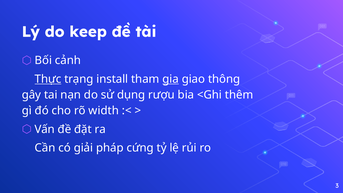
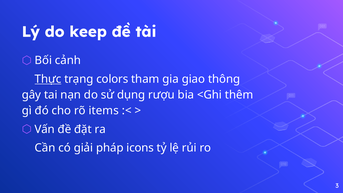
install: install -> colors
gia underline: present -> none
width: width -> items
cứng: cứng -> icons
